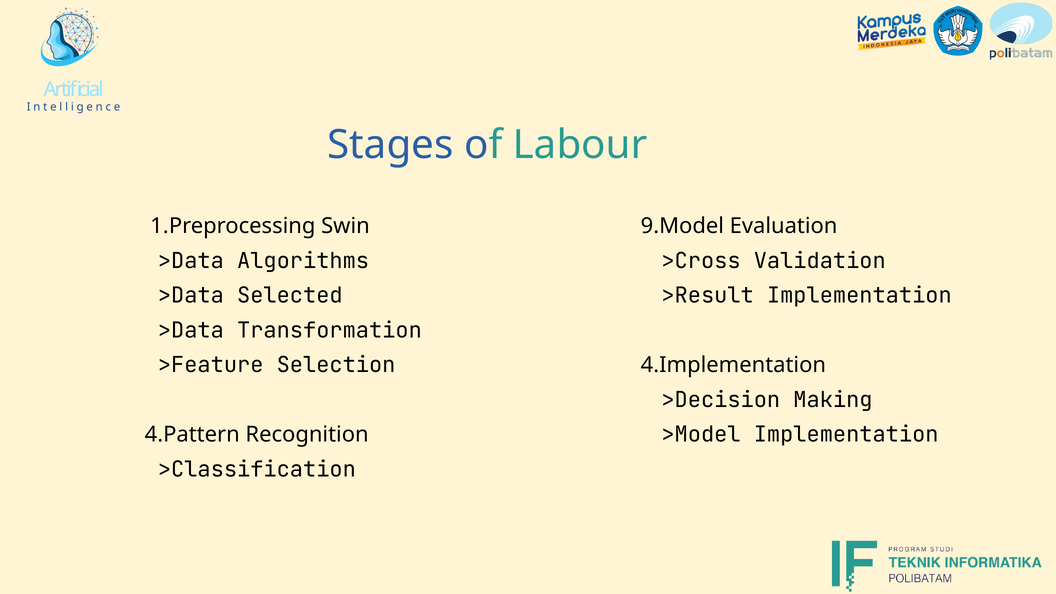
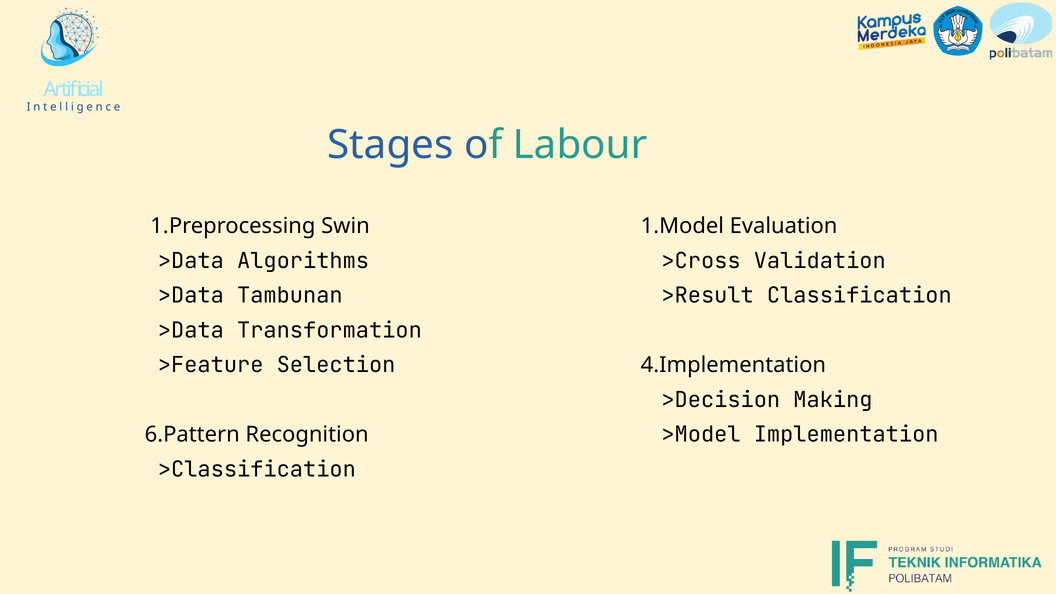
9.Model: 9.Model -> 1.Model
Selected: Selected -> Tambunan
>Result Implementation: Implementation -> Classification
4.Pattern: 4.Pattern -> 6.Pattern
